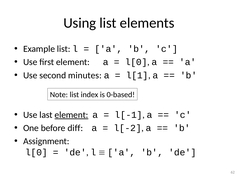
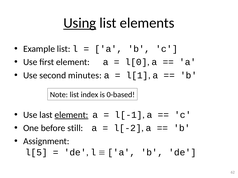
Using underline: none -> present
diff: diff -> still
l[0 at (36, 153): l[0 -> l[5
